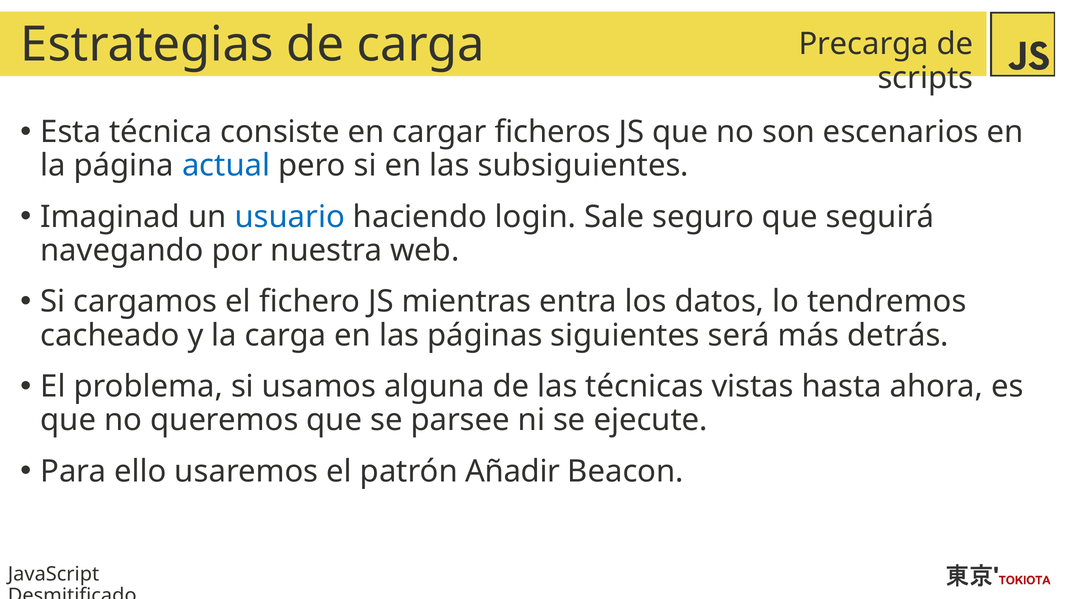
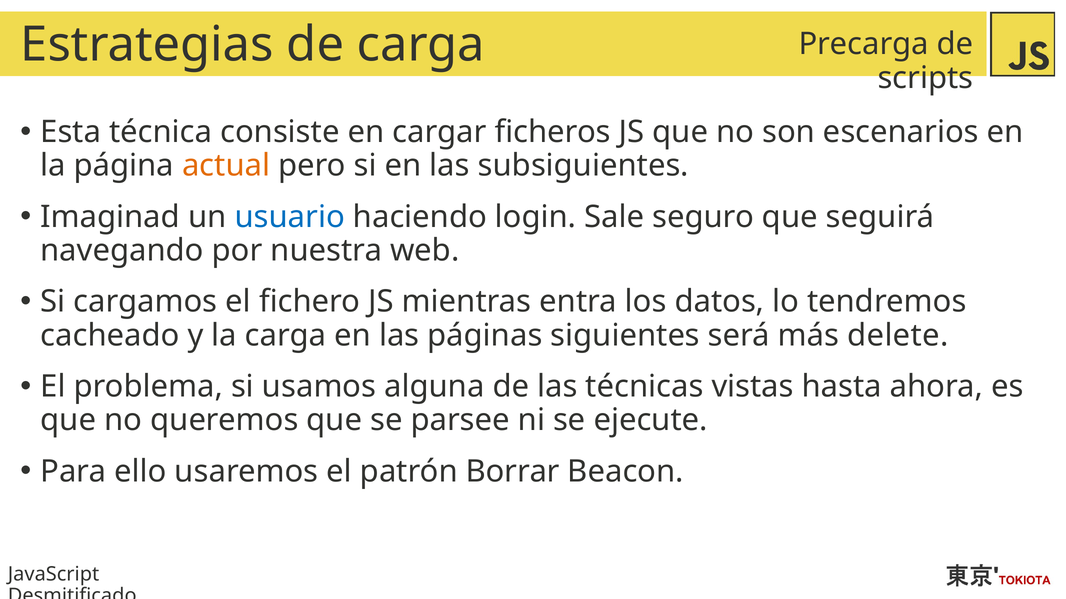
actual colour: blue -> orange
detrás: detrás -> delete
Añadir: Añadir -> Borrar
